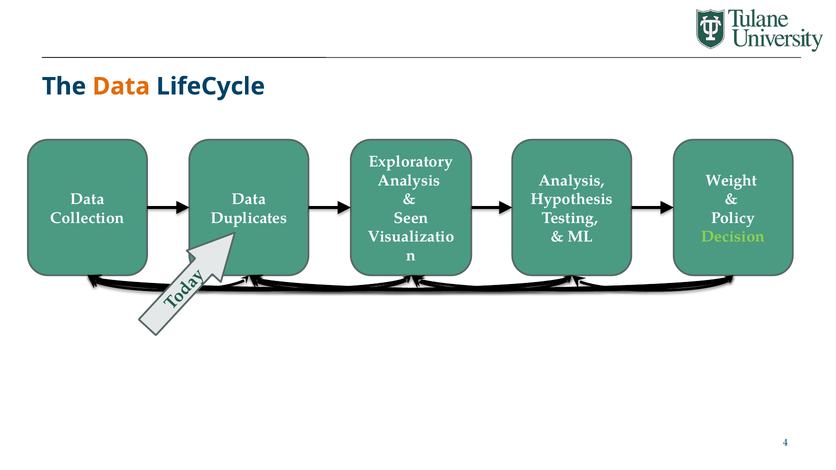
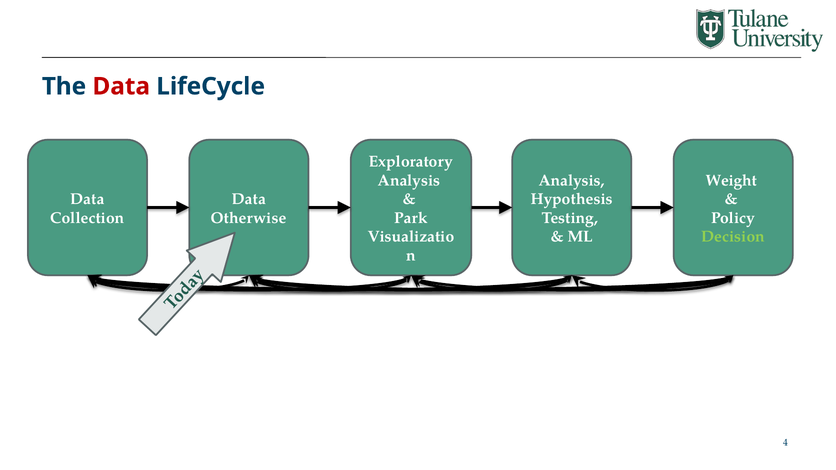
Data at (121, 86) colour: orange -> red
Duplicates: Duplicates -> Otherwise
Seen: Seen -> Park
